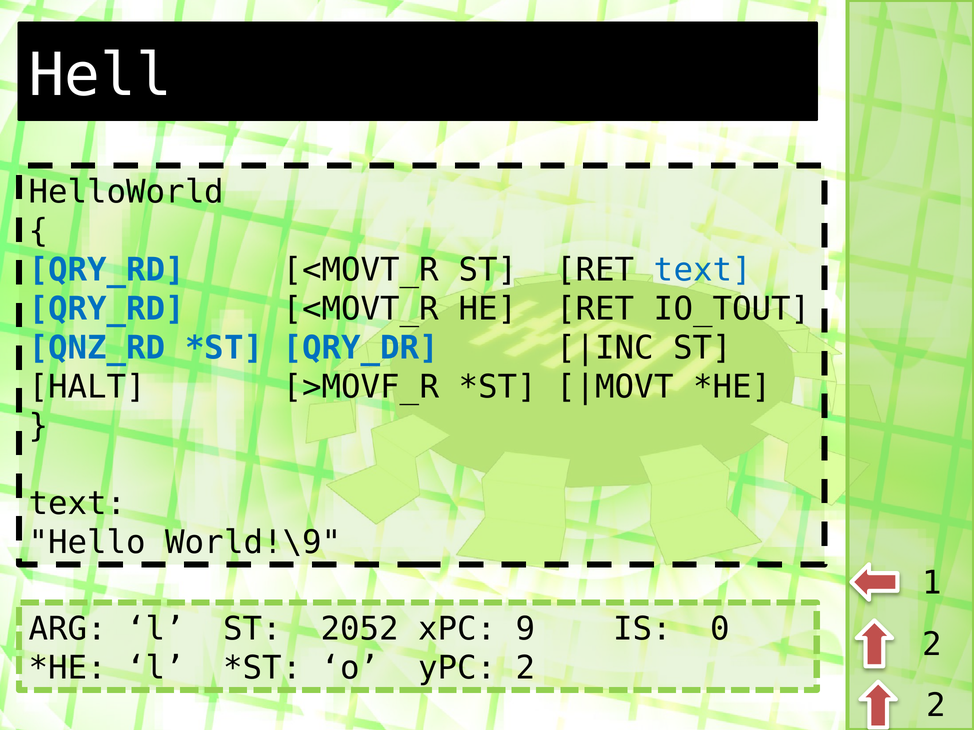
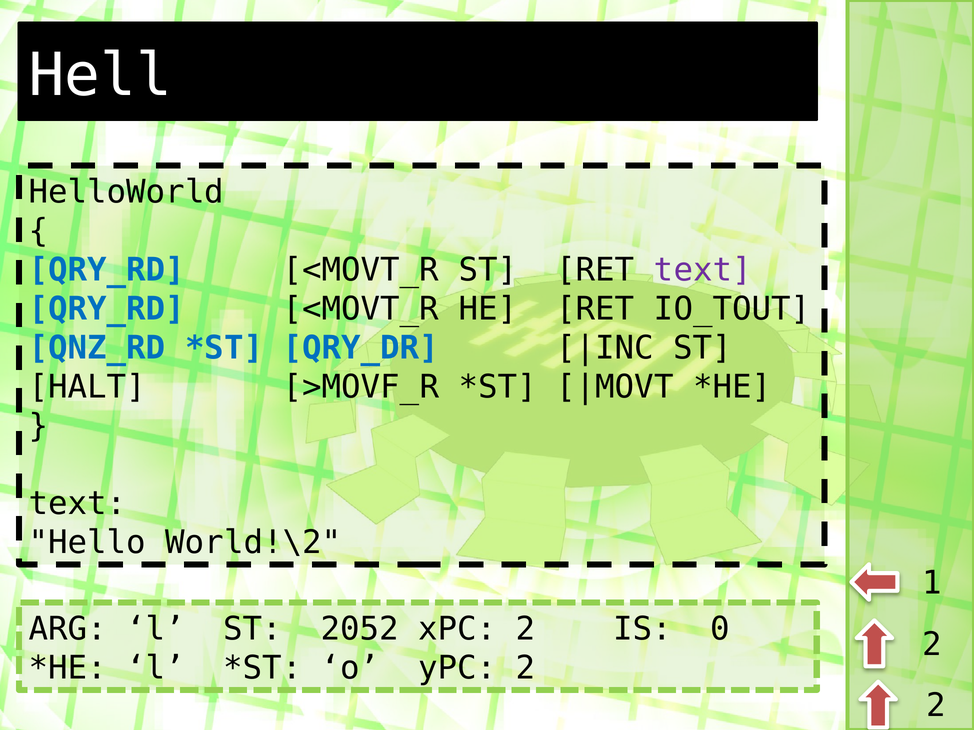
text at (703, 270) colour: blue -> purple
World!\9: World!\9 -> World!\2
xPC 9: 9 -> 2
